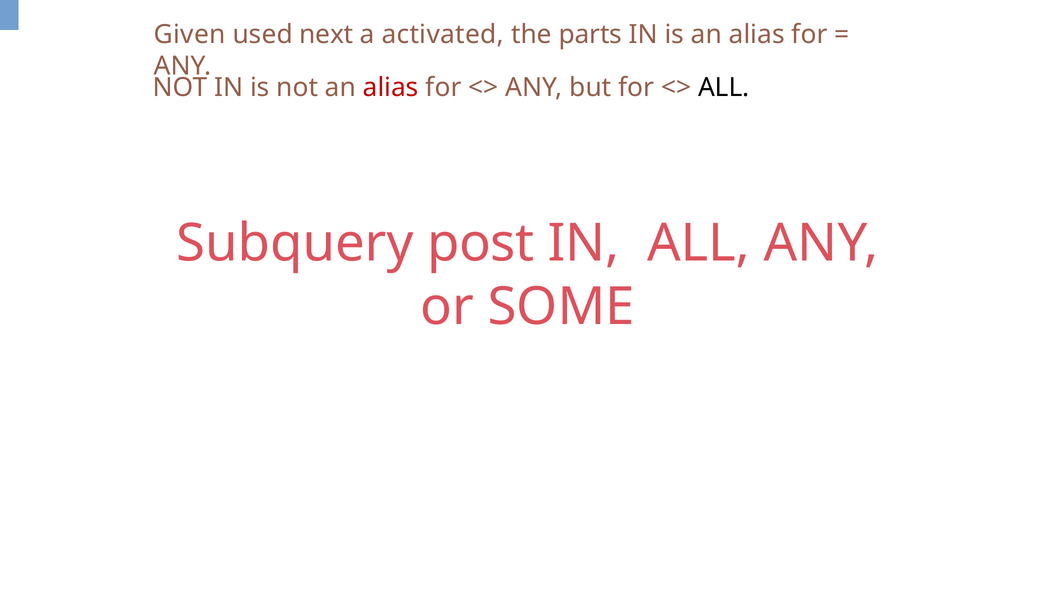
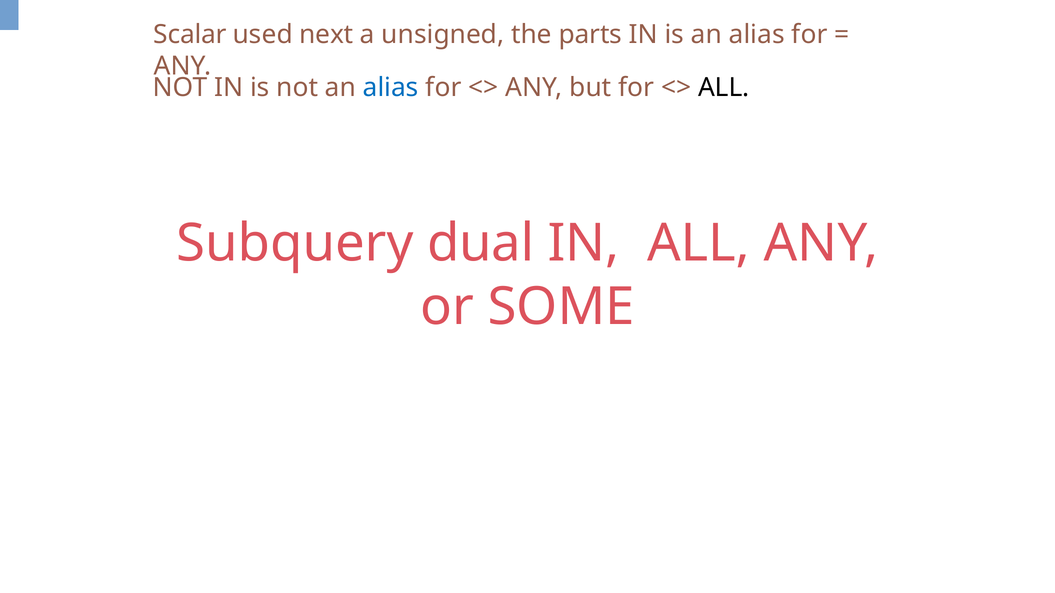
Given: Given -> Scalar
activated: activated -> unsigned
alias at (391, 87) colour: red -> blue
post: post -> dual
